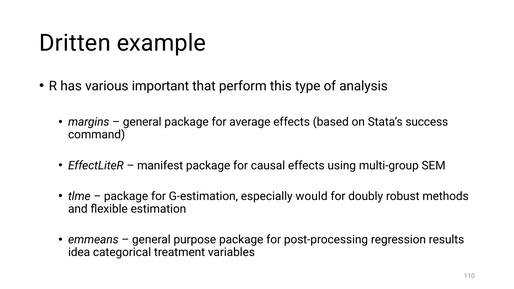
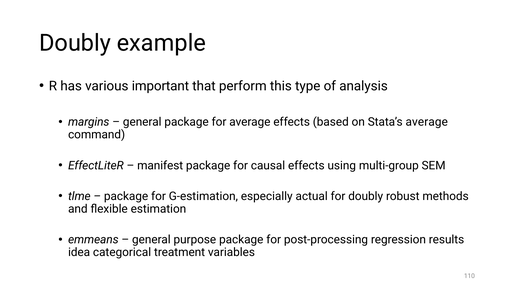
Dritten at (75, 43): Dritten -> Doubly
Stata’s success: success -> average
would: would -> actual
